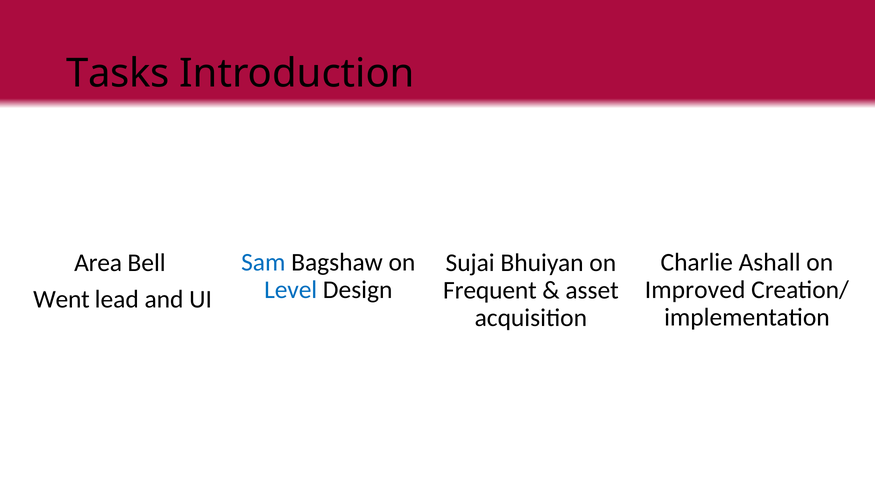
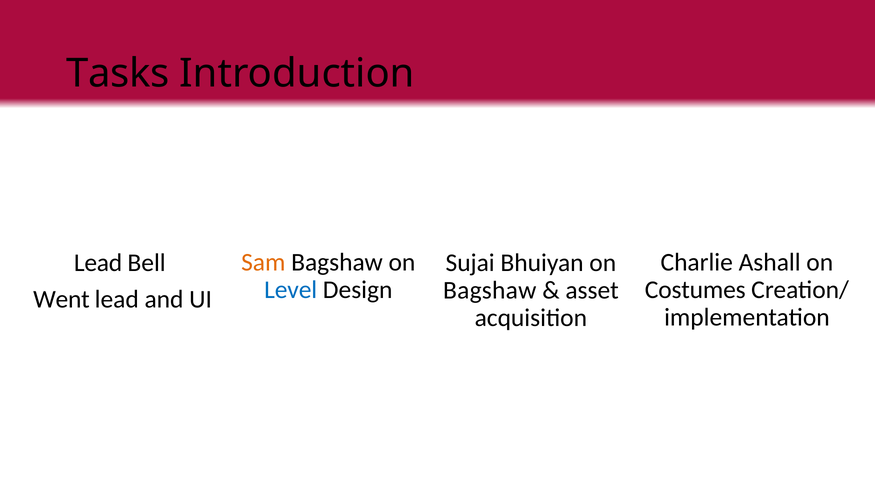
Sam colour: blue -> orange
Area at (98, 263): Area -> Lead
Improved: Improved -> Costumes
Frequent at (490, 290): Frequent -> Bagshaw
